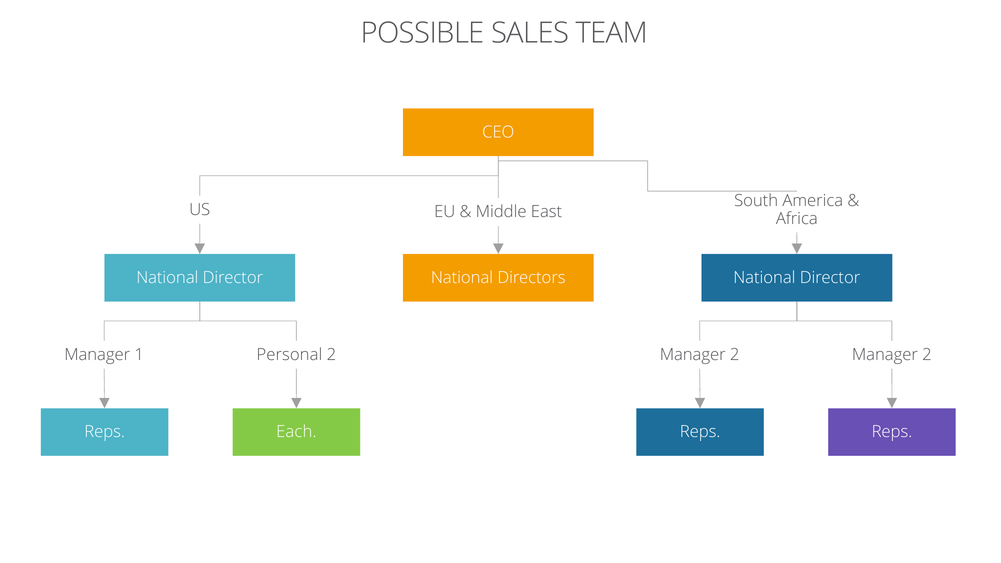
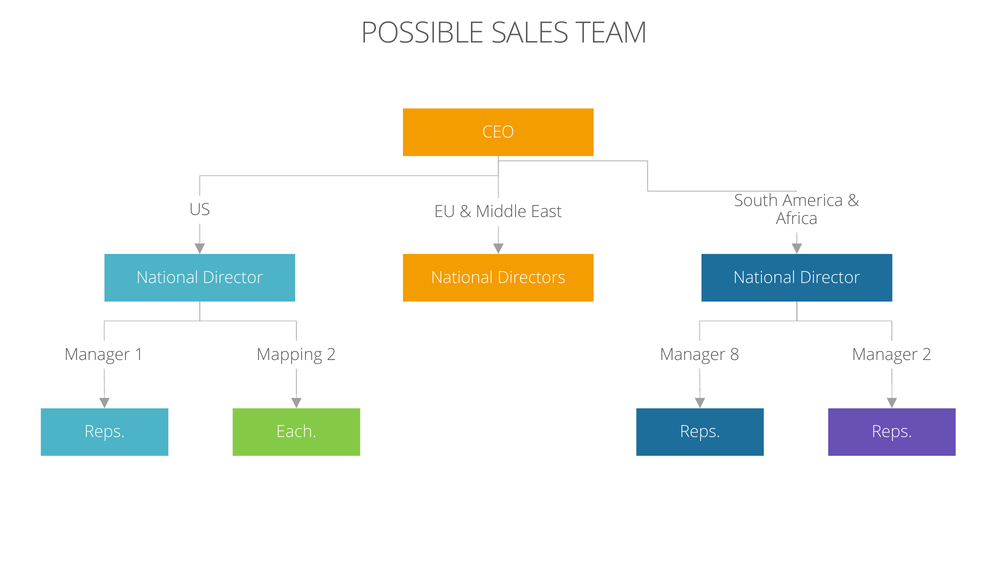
Personal: Personal -> Mapping
2 at (735, 355): 2 -> 8
